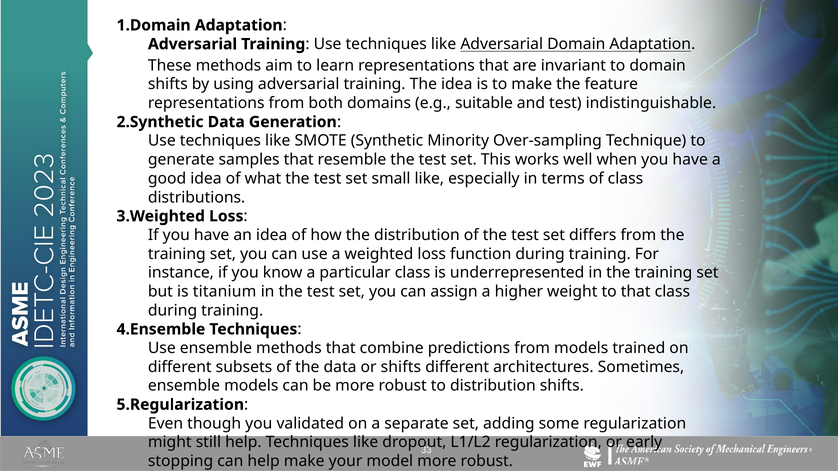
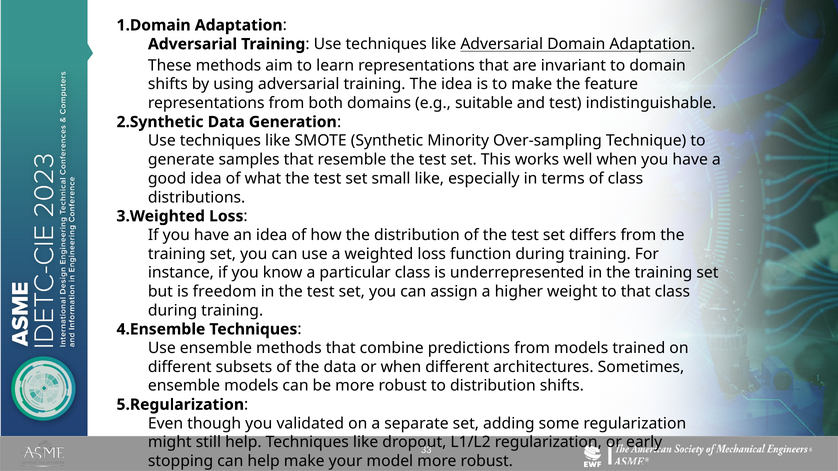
titanium: titanium -> freedom
or shifts: shifts -> when
